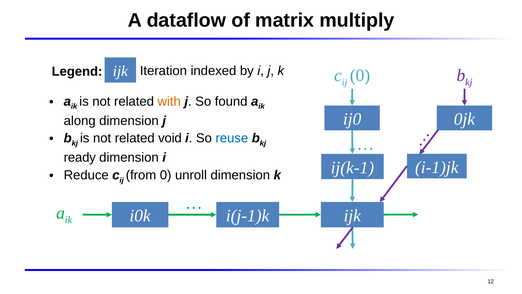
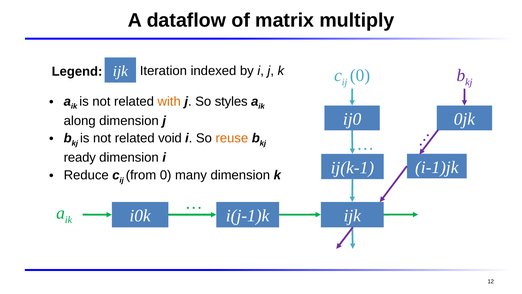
found: found -> styles
reuse colour: blue -> orange
unroll: unroll -> many
